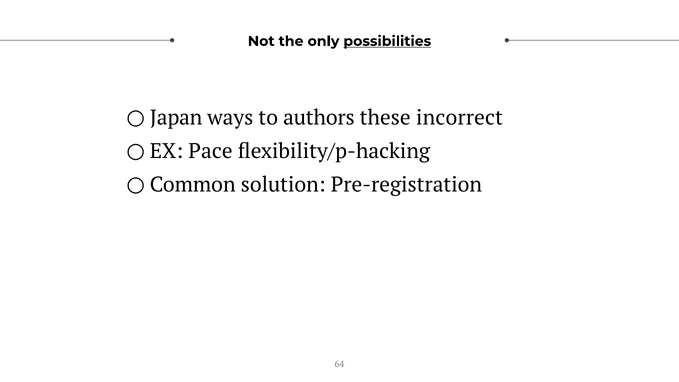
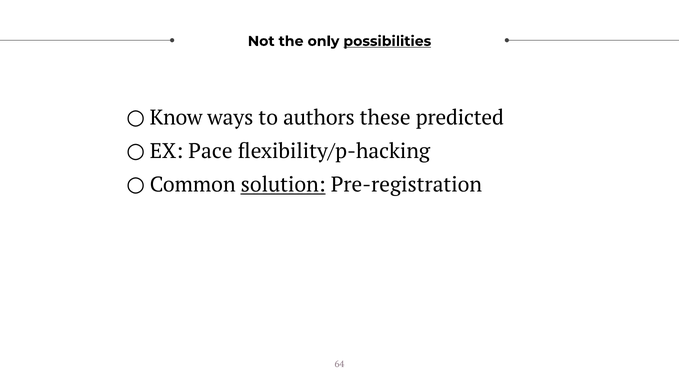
Japan: Japan -> Know
incorrect: incorrect -> predicted
solution underline: none -> present
